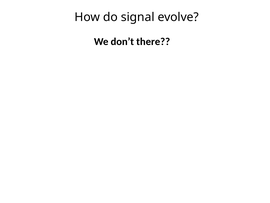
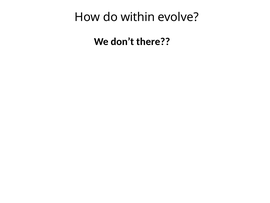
signal: signal -> within
